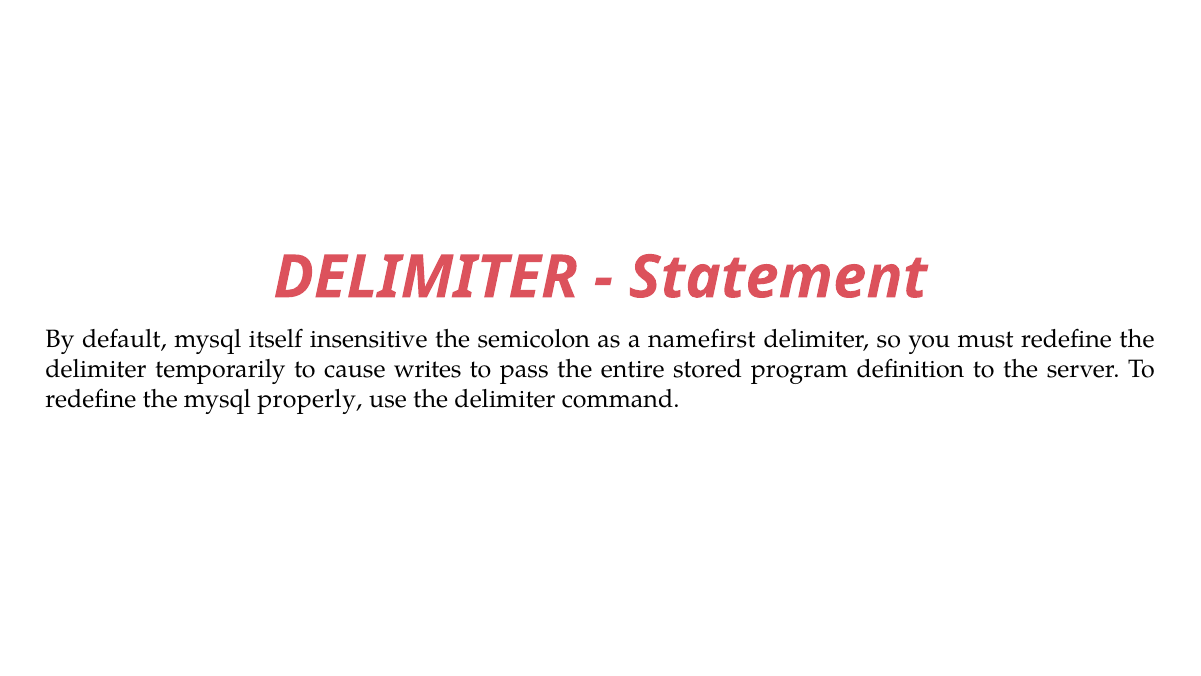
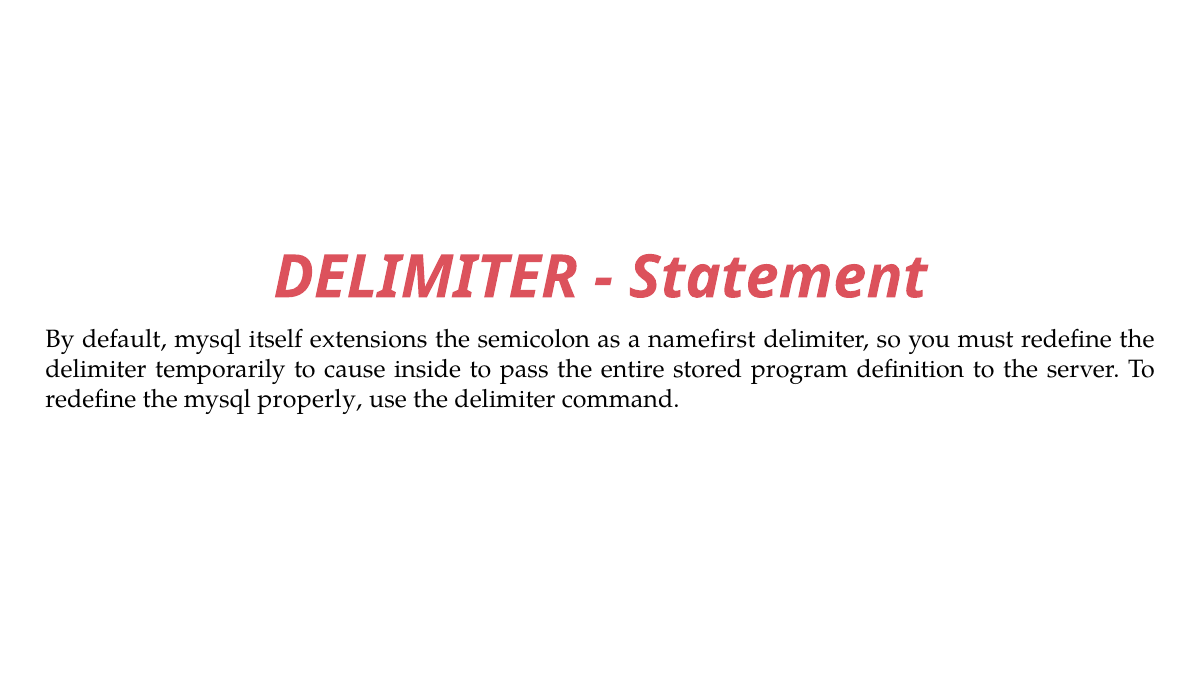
insensitive: insensitive -> extensions
writes: writes -> inside
